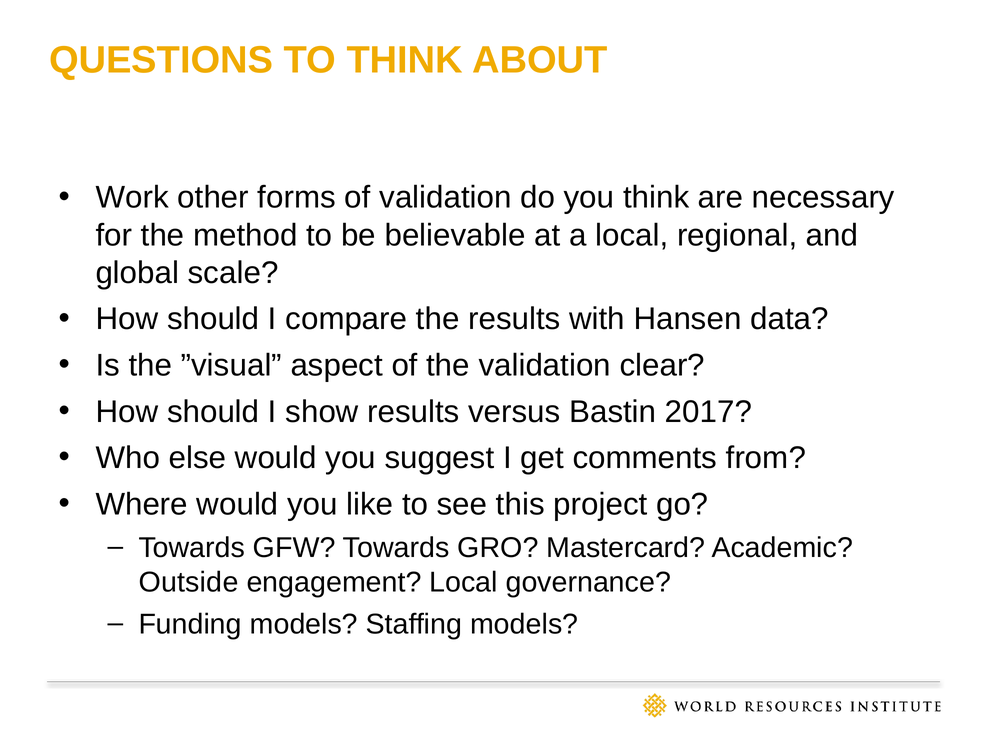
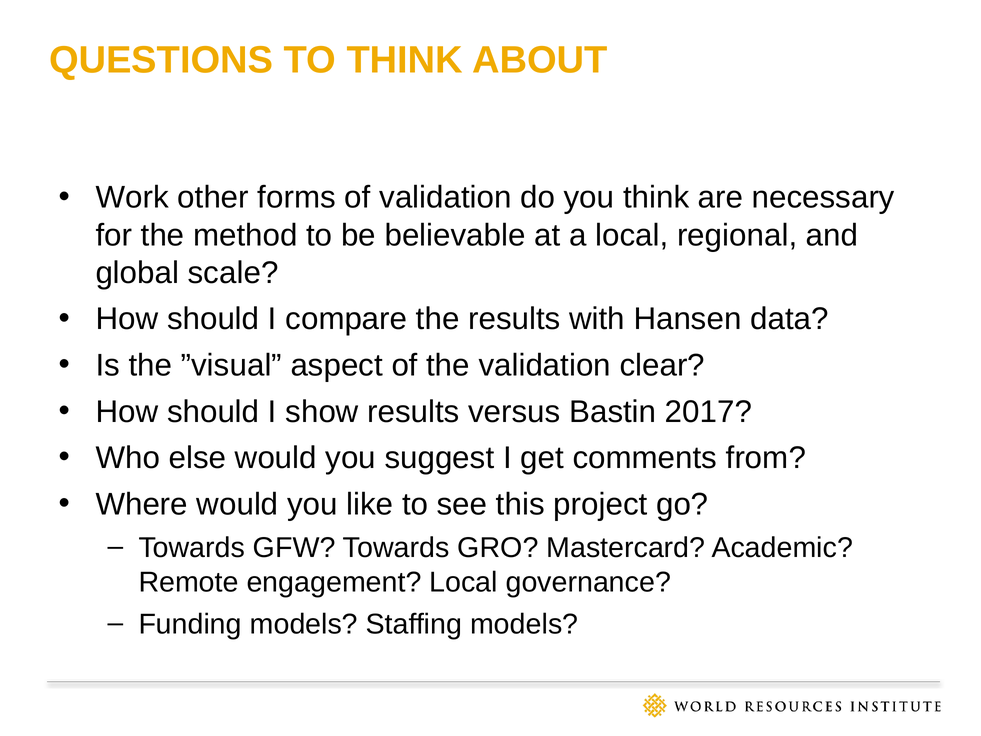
Outside: Outside -> Remote
